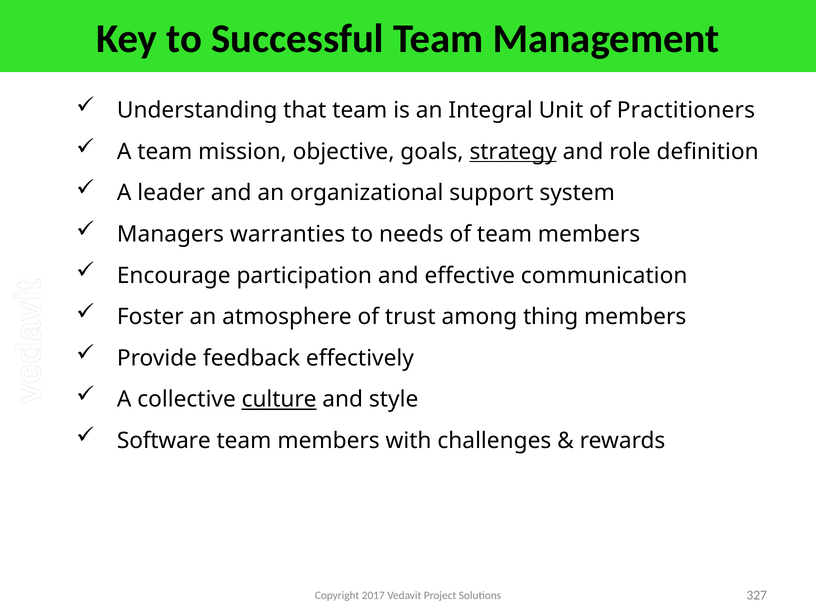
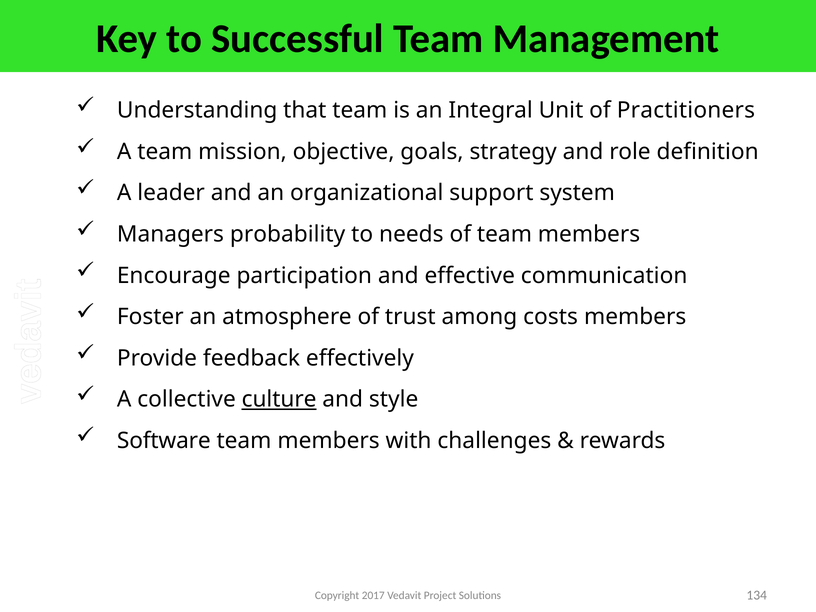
strategy underline: present -> none
warranties: warranties -> probability
thing: thing -> costs
327: 327 -> 134
